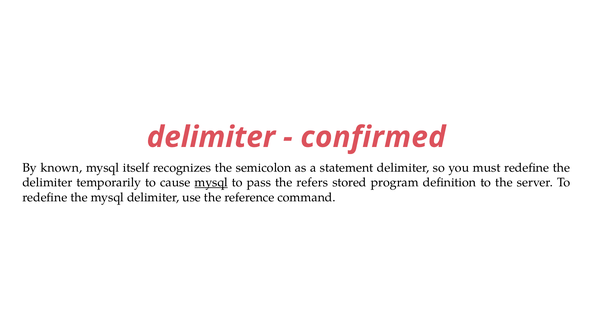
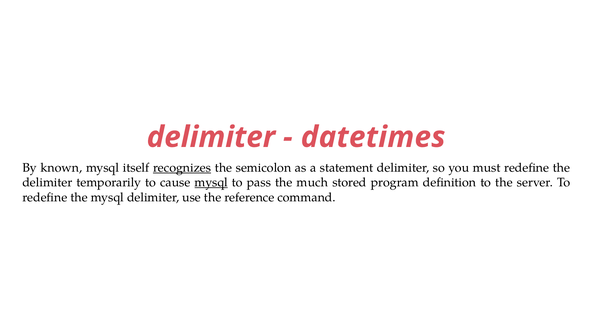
confirmed: confirmed -> datetimes
recognizes underline: none -> present
refers: refers -> much
